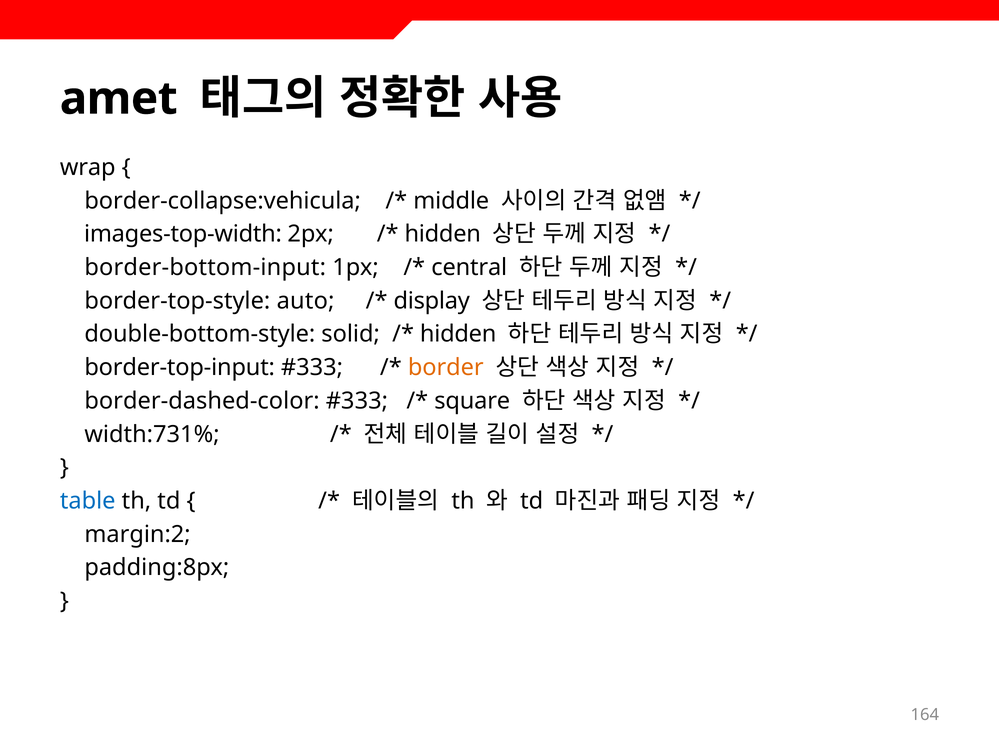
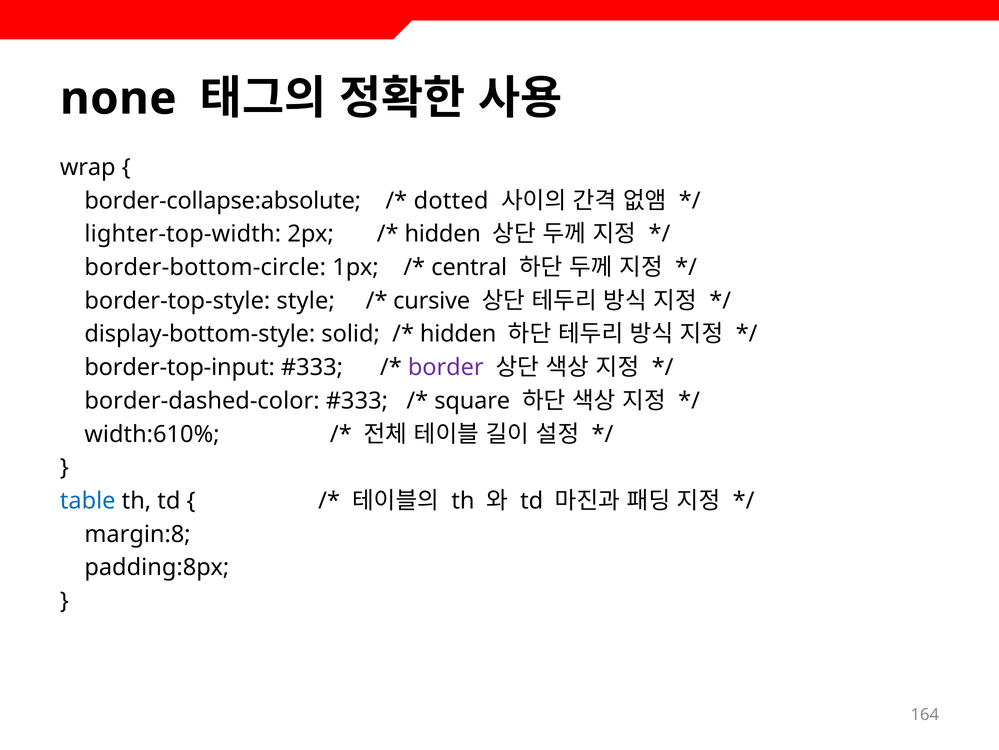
amet: amet -> none
border-collapse:vehicula: border-collapse:vehicula -> border-collapse:absolute
middle: middle -> dotted
images-top-width: images-top-width -> lighter-top-width
border-bottom-input: border-bottom-input -> border-bottom-circle
auto: auto -> style
display: display -> cursive
double-bottom-style: double-bottom-style -> display-bottom-style
border colour: orange -> purple
width:731%: width:731% -> width:610%
margin:2: margin:2 -> margin:8
